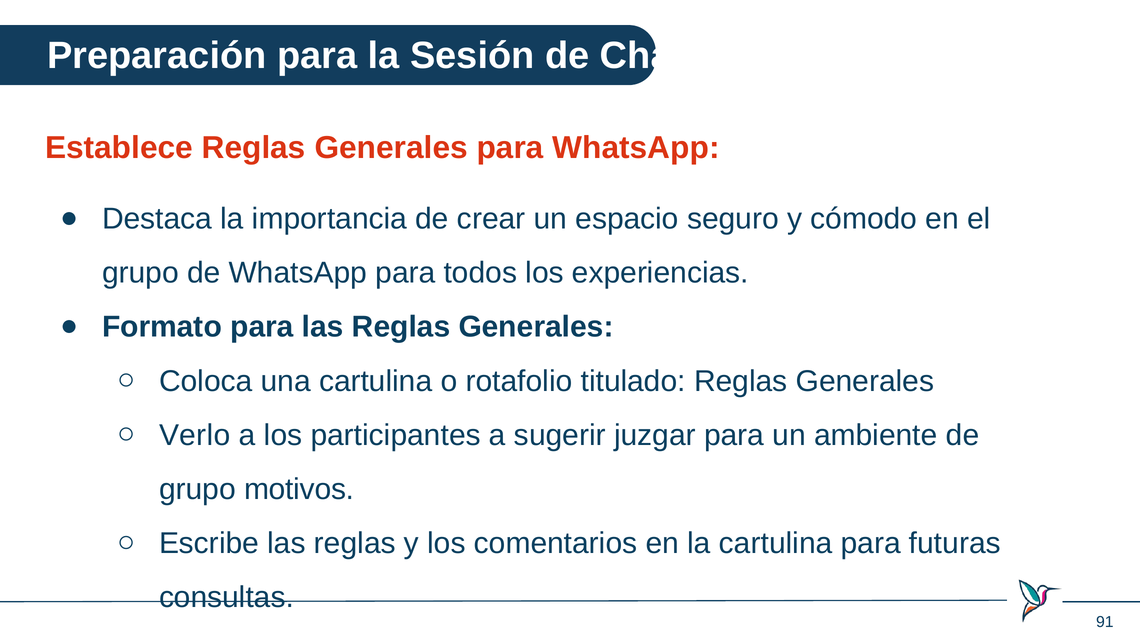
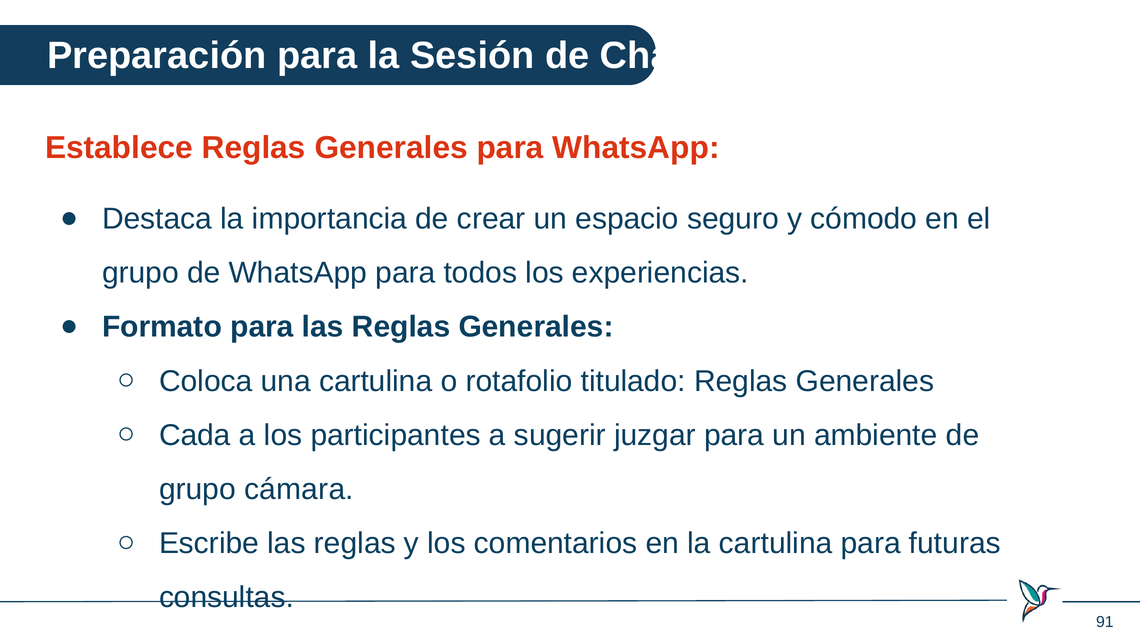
Verlo: Verlo -> Cada
motivos: motivos -> cámara
